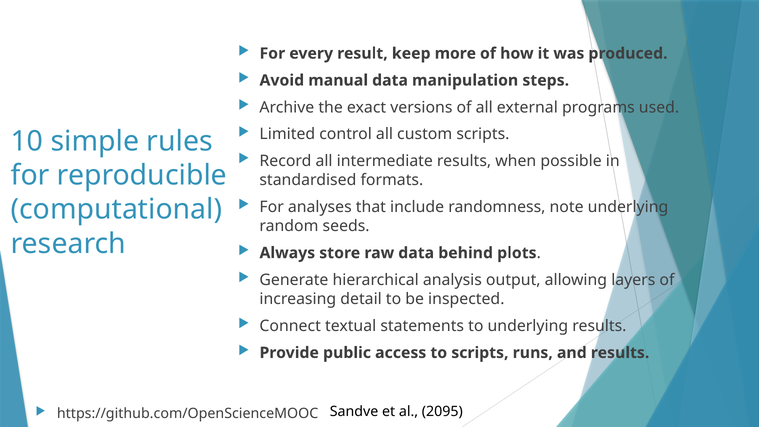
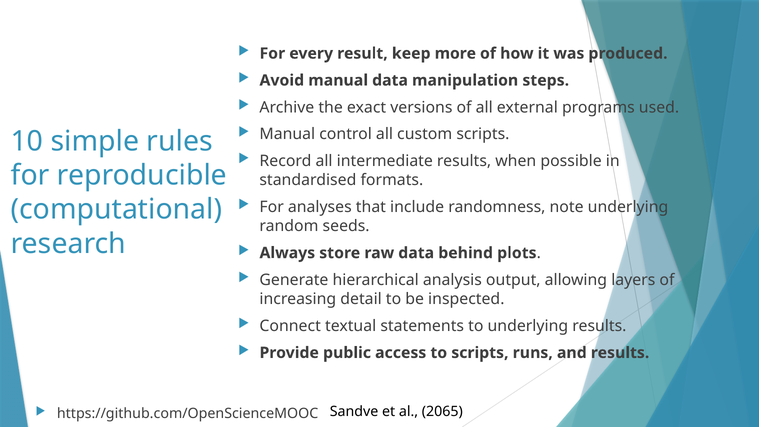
Limited at (287, 134): Limited -> Manual
2095: 2095 -> 2065
